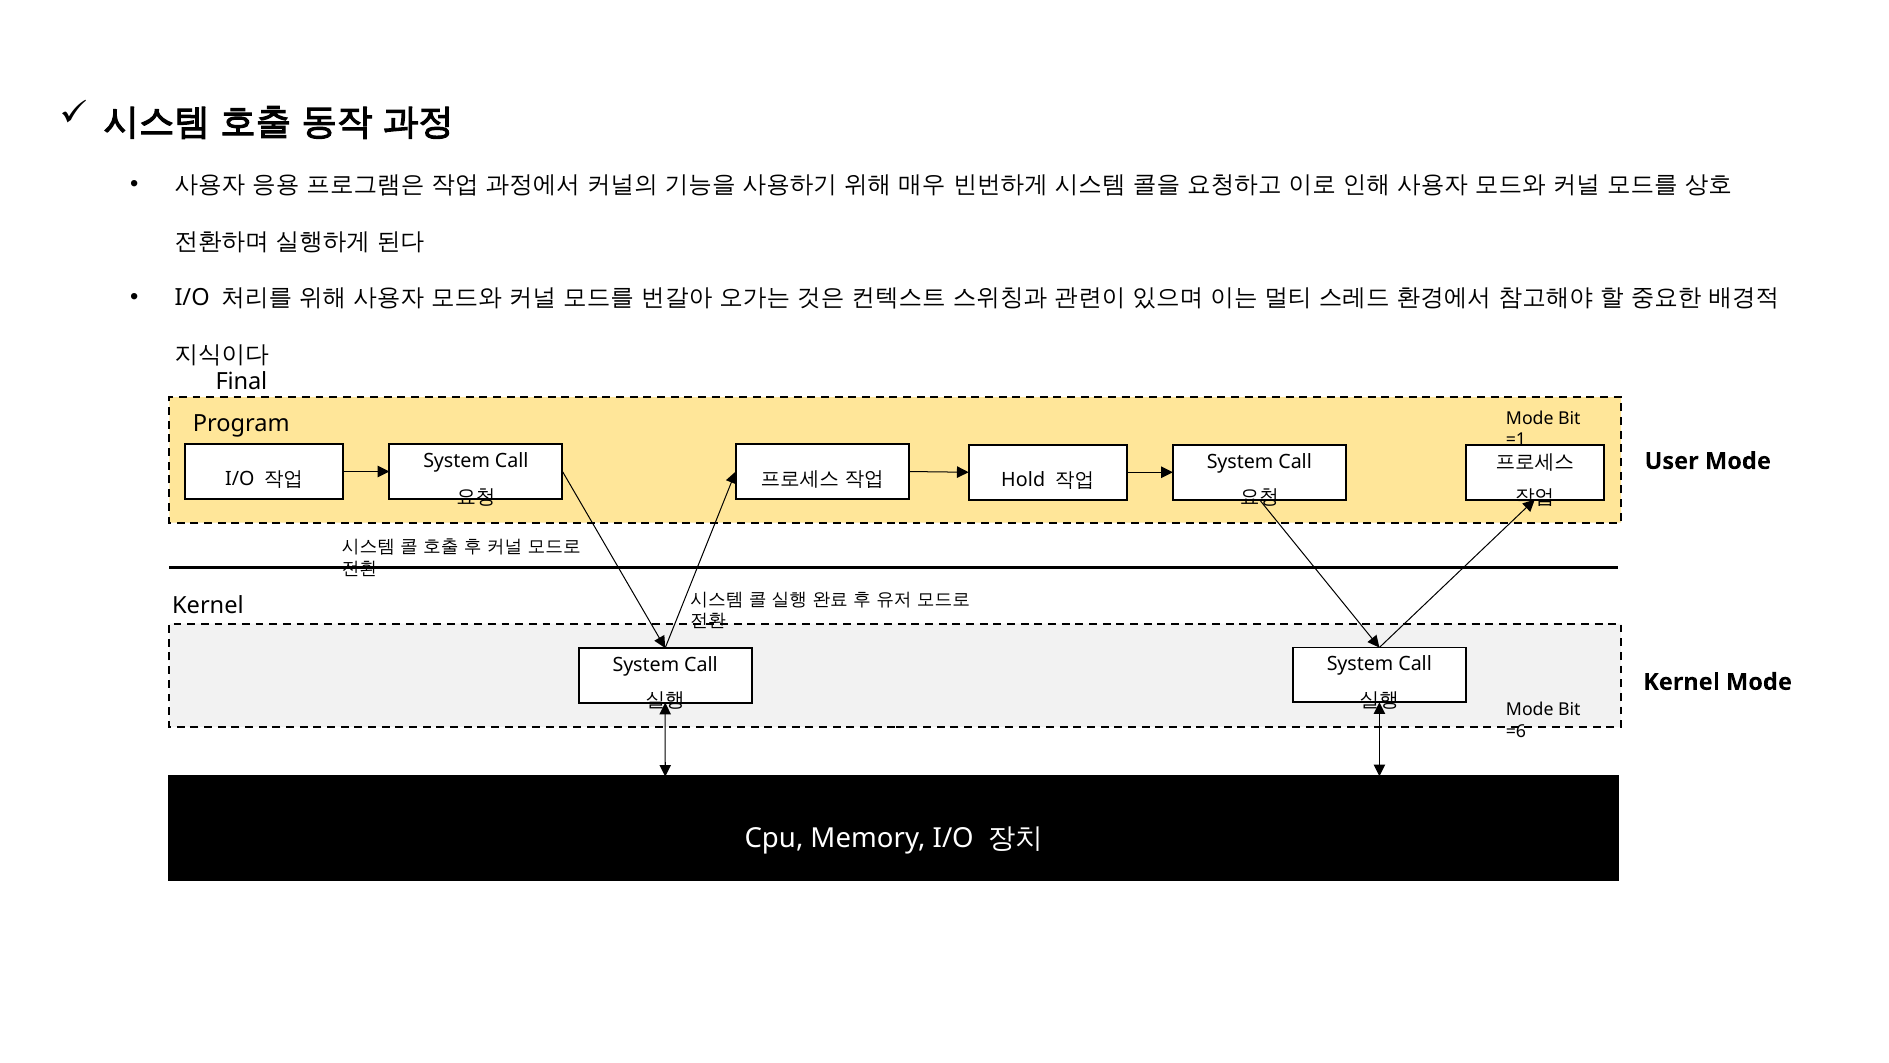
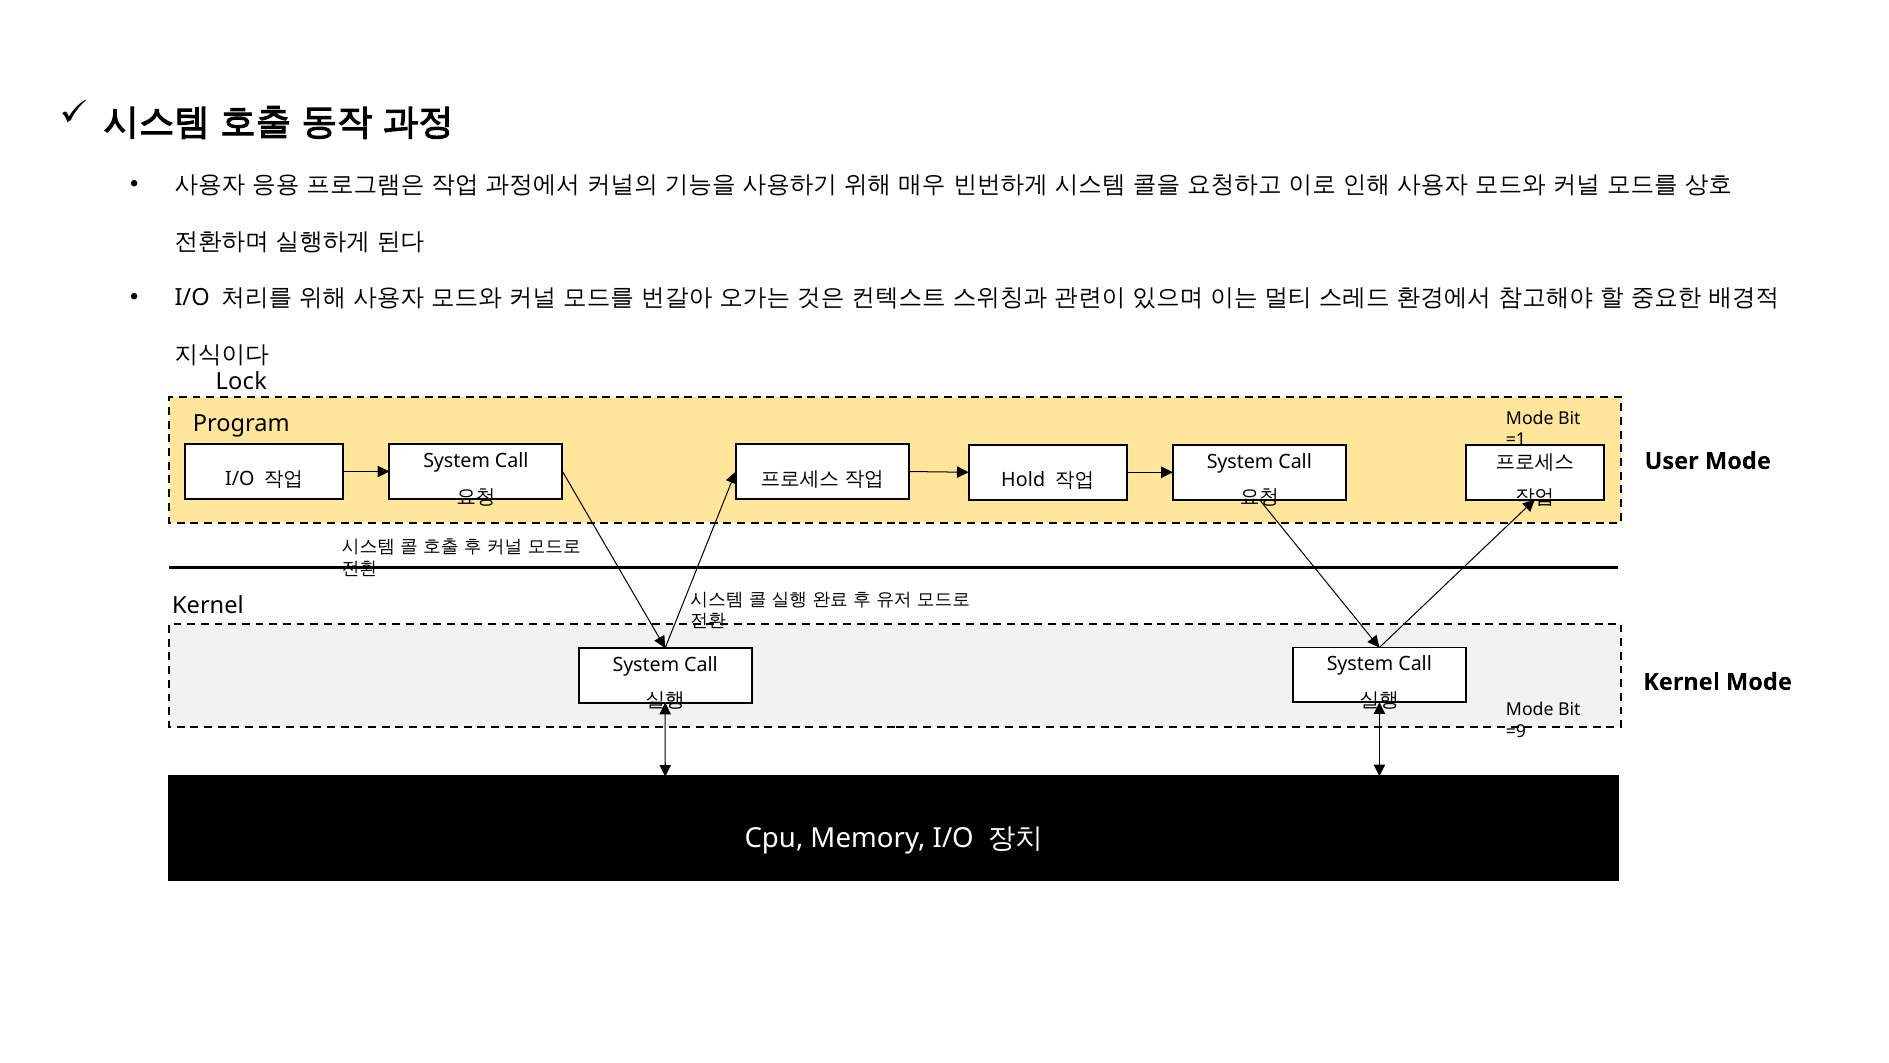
Final: Final -> Lock
=6: =6 -> =9
